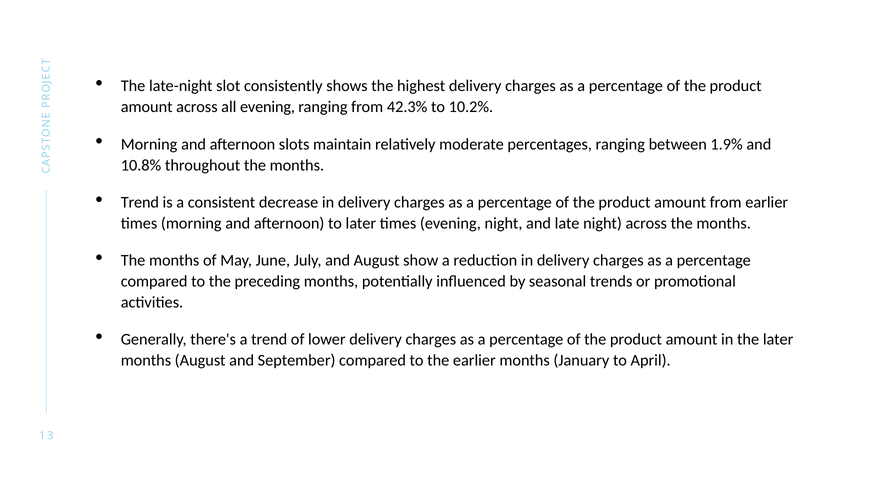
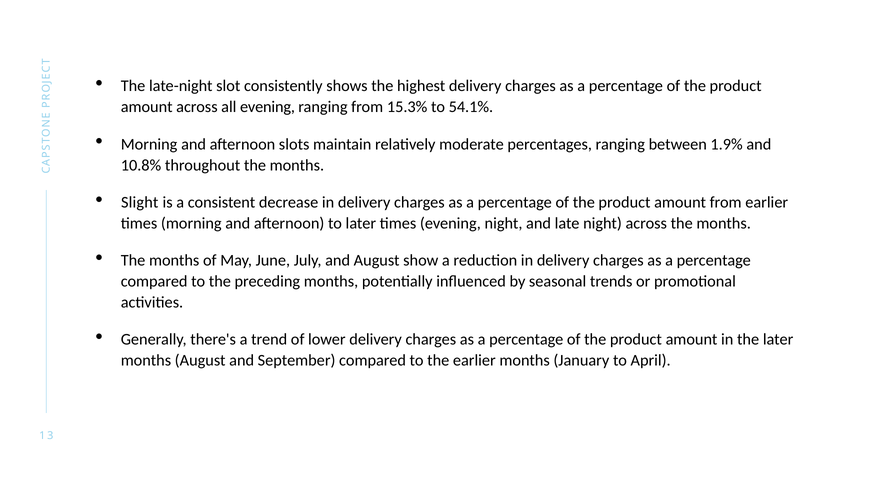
42.3%: 42.3% -> 15.3%
10.2%: 10.2% -> 54.1%
Trend at (140, 202): Trend -> Slight
